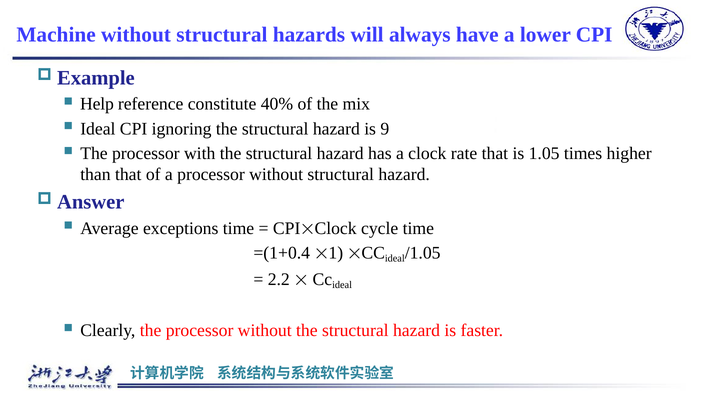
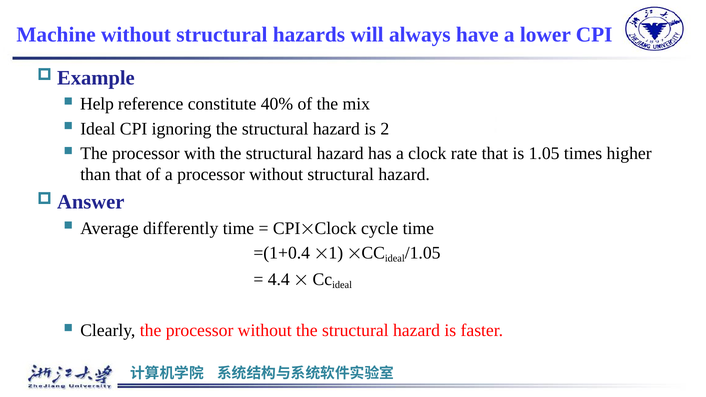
9: 9 -> 2
exceptions: exceptions -> differently
2.2: 2.2 -> 4.4
